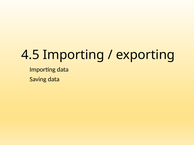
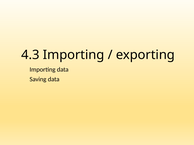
4.5: 4.5 -> 4.3
